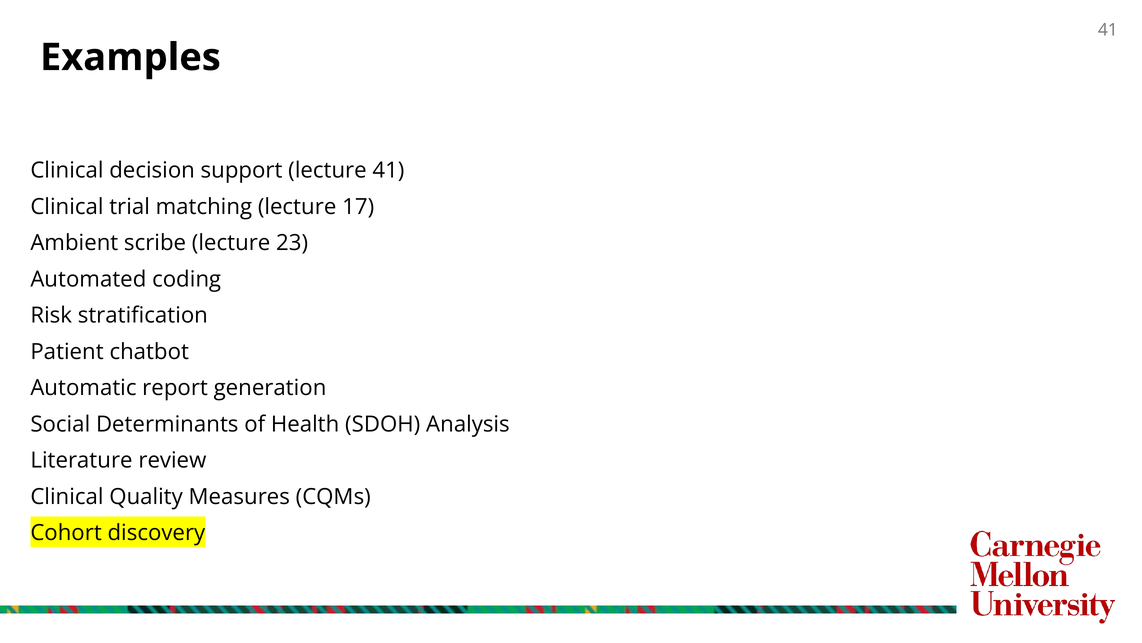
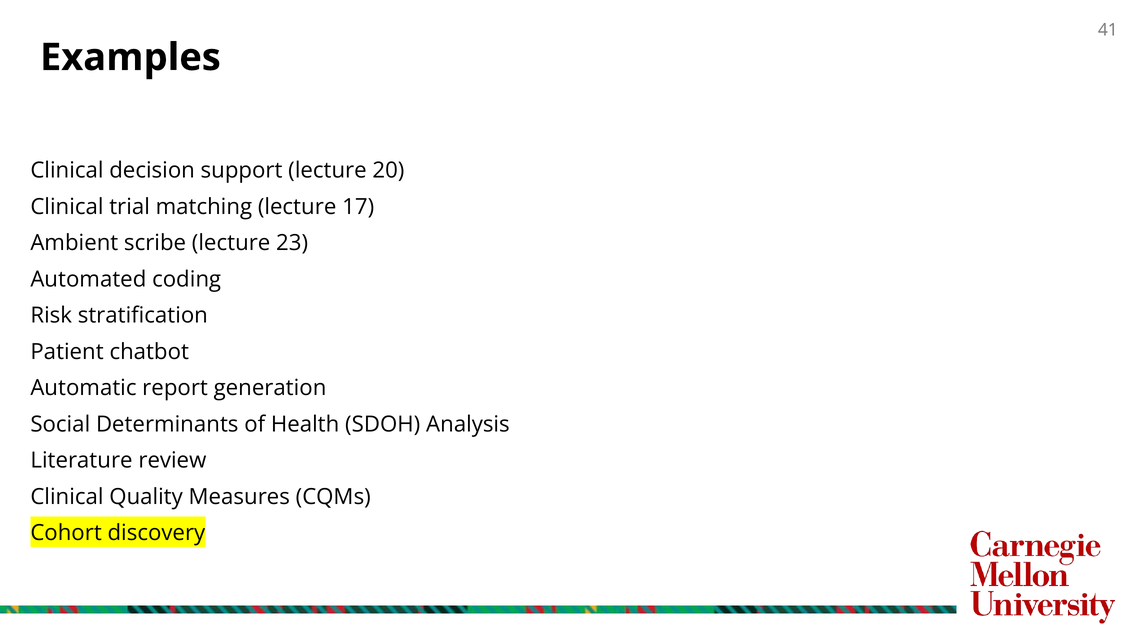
lecture 41: 41 -> 20
